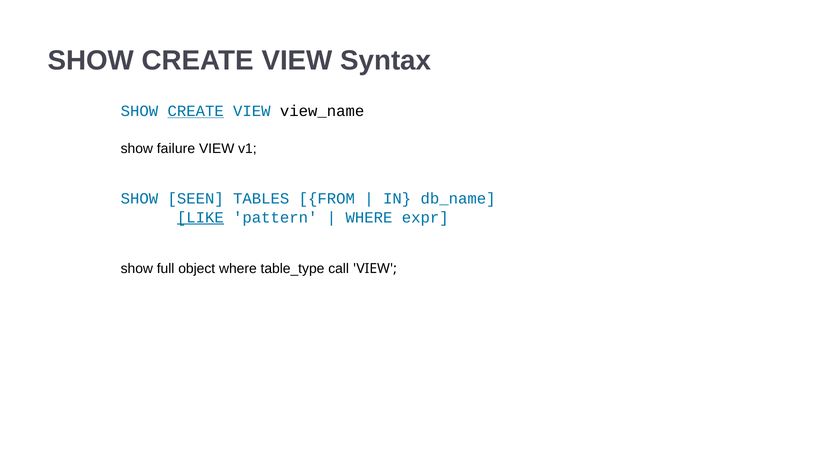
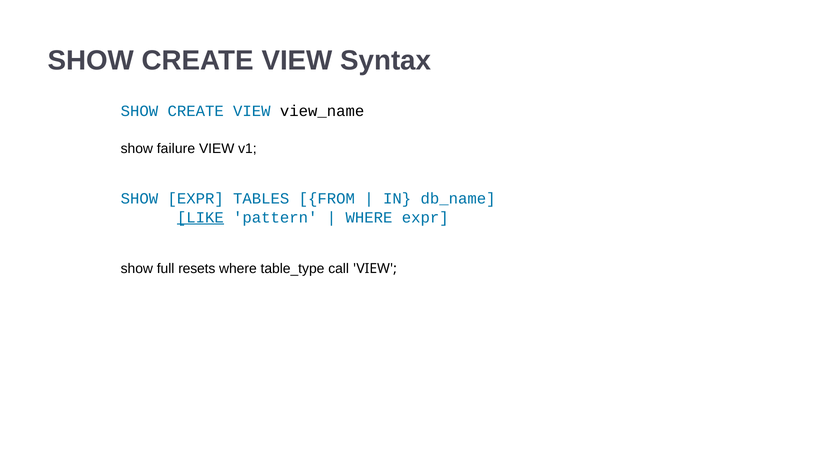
CREATE at (196, 111) underline: present -> none
SHOW SEEN: SEEN -> EXPR
object: object -> resets
